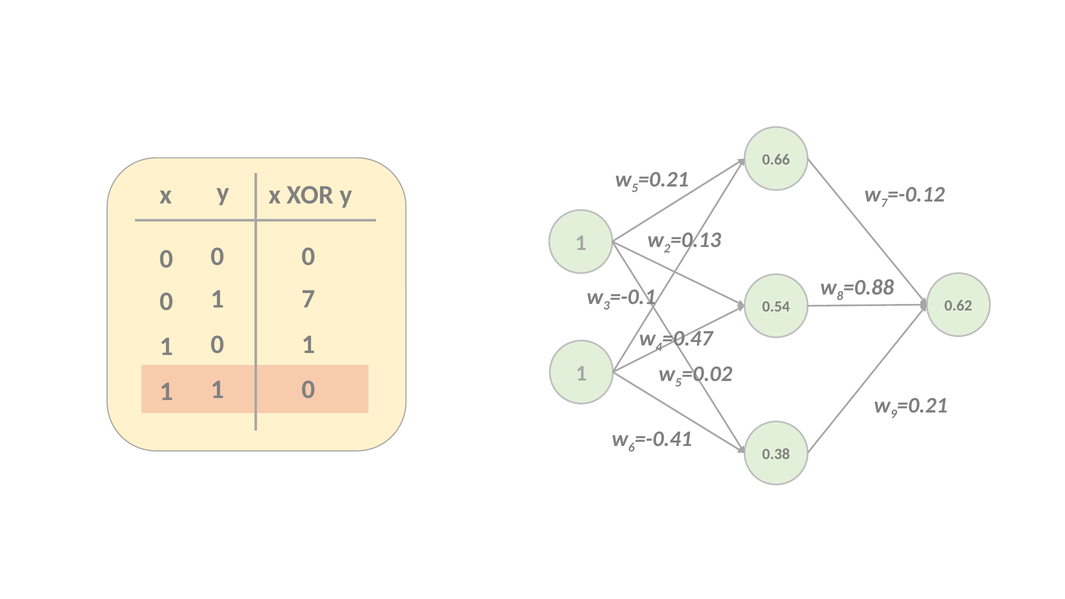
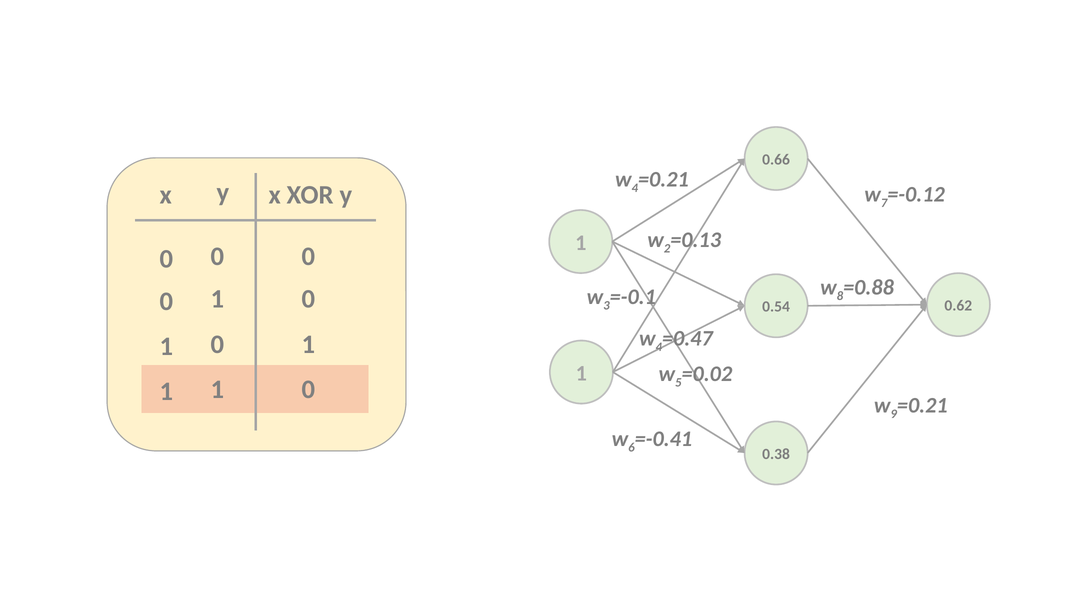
5 at (635, 188): 5 -> 4
7 at (308, 299): 7 -> 0
